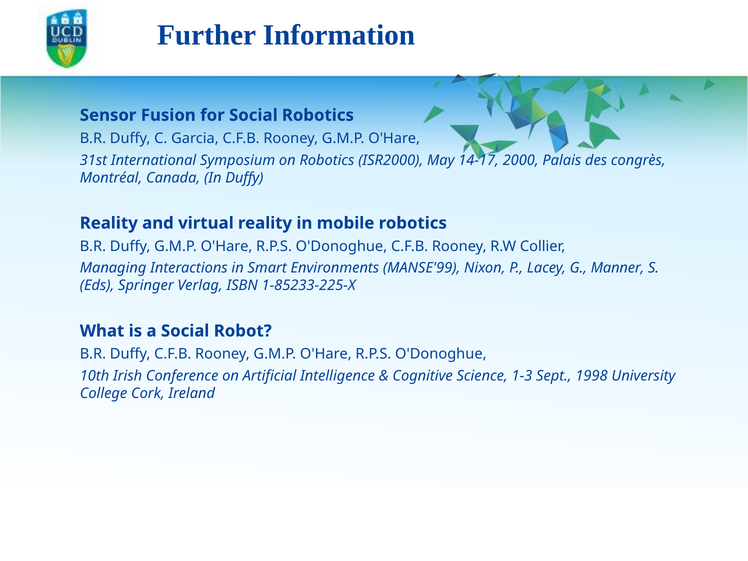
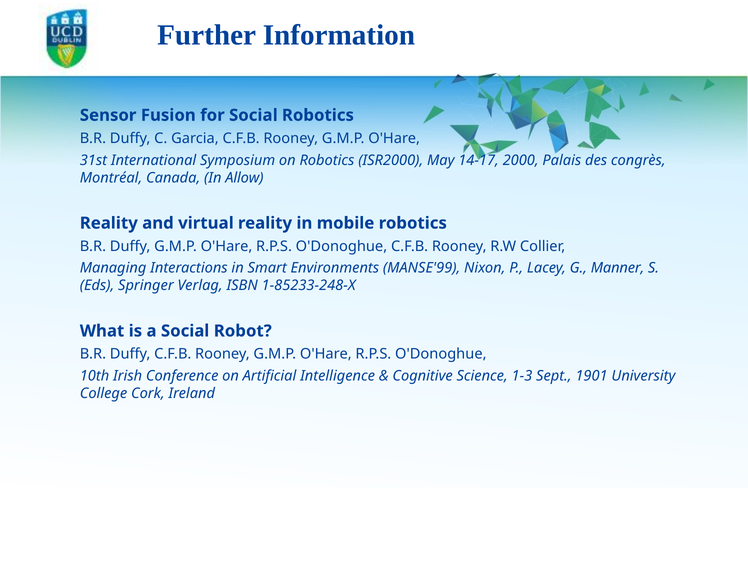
In Duffy: Duffy -> Allow
1-85233-225-X: 1-85233-225-X -> 1-85233-248-X
1998: 1998 -> 1901
